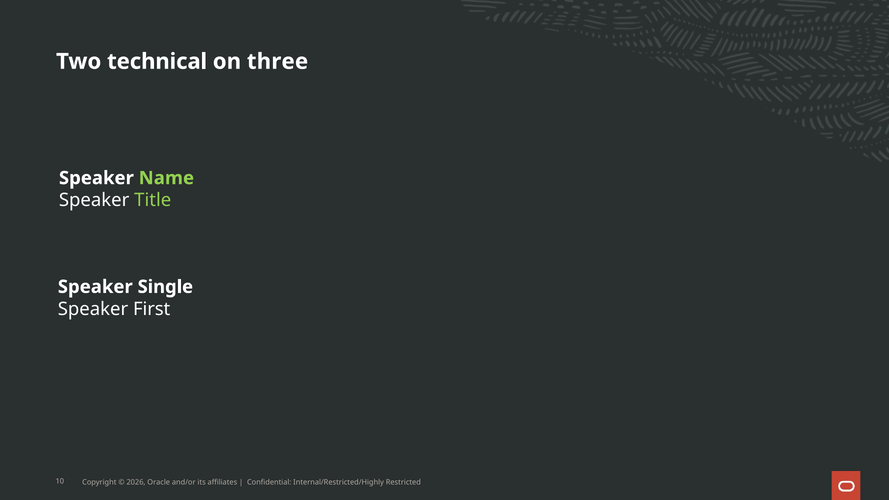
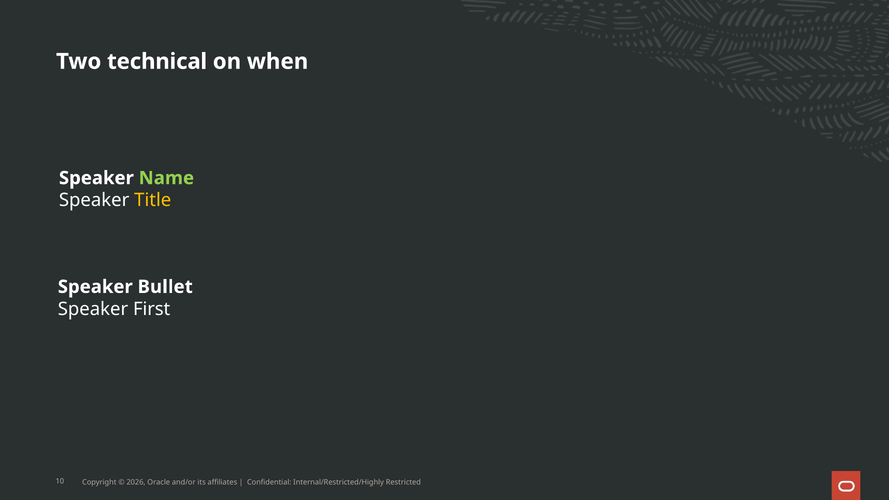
three: three -> when
Title colour: light green -> yellow
Single: Single -> Bullet
